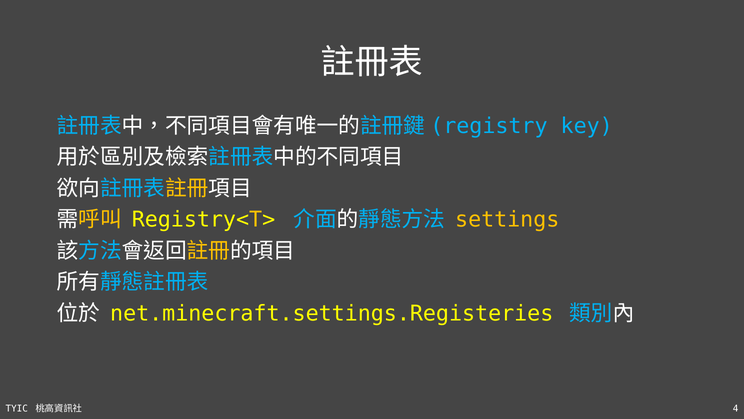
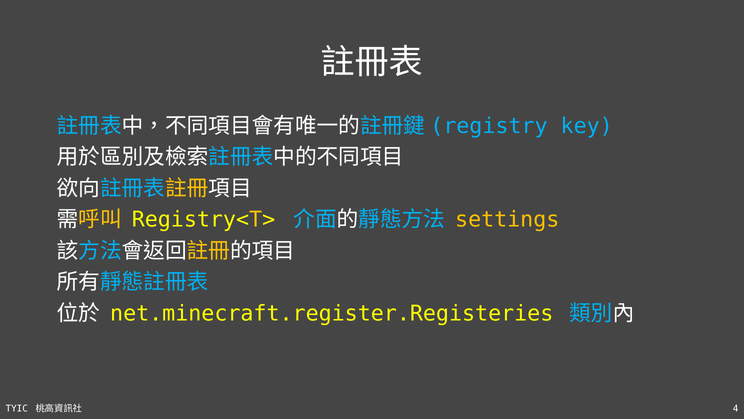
net.minecraft.settings.Registeries: net.minecraft.settings.Registeries -> net.minecraft.register.Registeries
